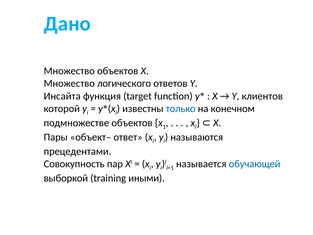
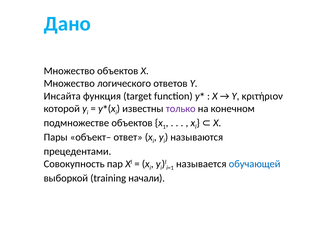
клиентов: клиентов -> κριτήριον
только colour: blue -> purple
иными: иными -> начали
